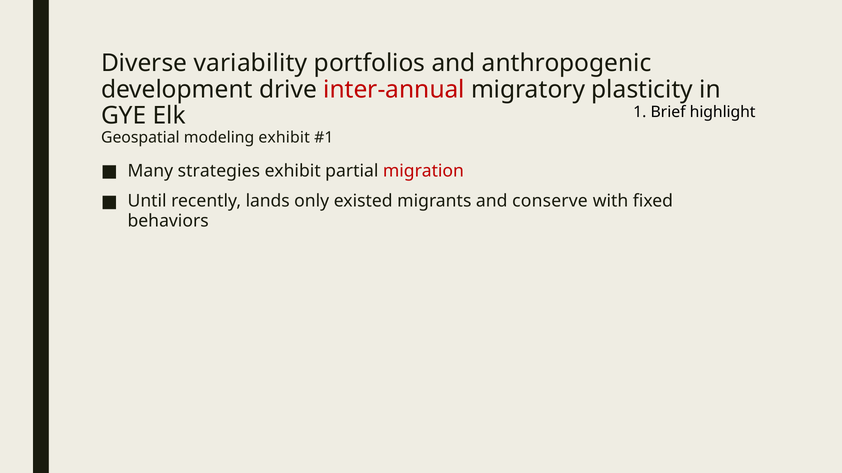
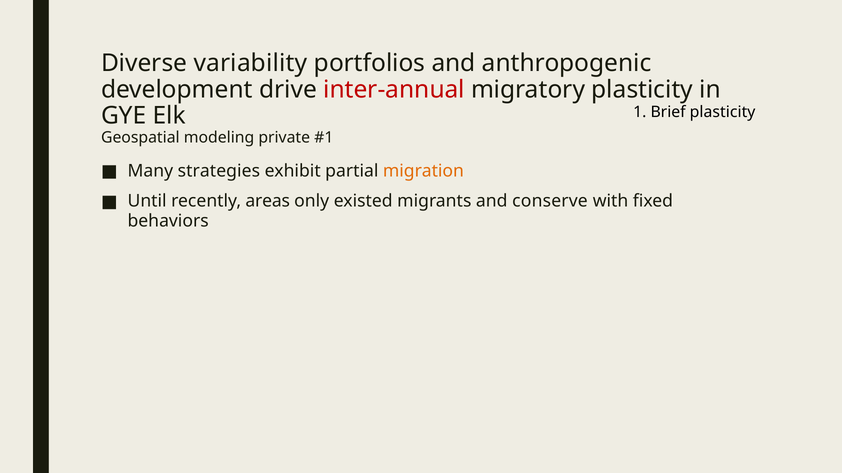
Brief highlight: highlight -> plasticity
modeling exhibit: exhibit -> private
migration colour: red -> orange
lands: lands -> areas
